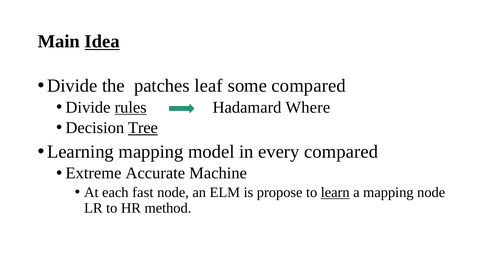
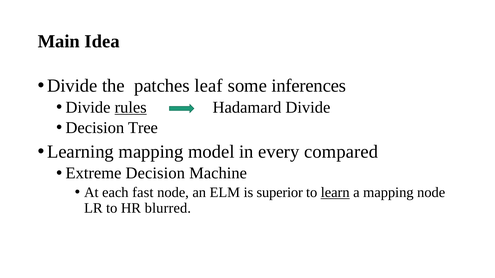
Idea underline: present -> none
some compared: compared -> inferences
Hadamard Where: Where -> Divide
Tree underline: present -> none
Extreme Accurate: Accurate -> Decision
propose: propose -> superior
method: method -> blurred
